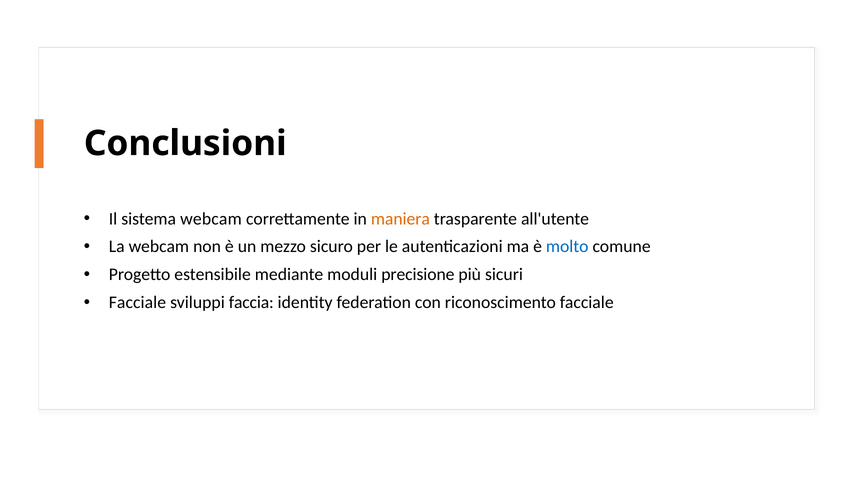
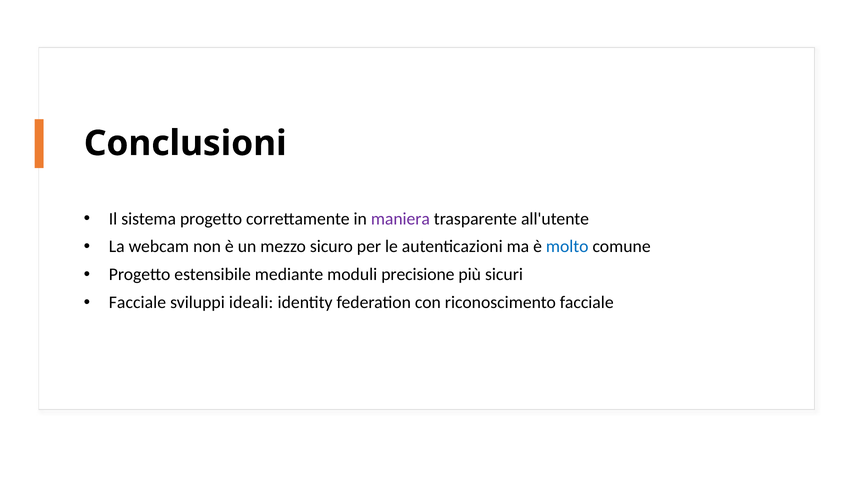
sistema webcam: webcam -> progetto
maniera colour: orange -> purple
faccia: faccia -> ideali
